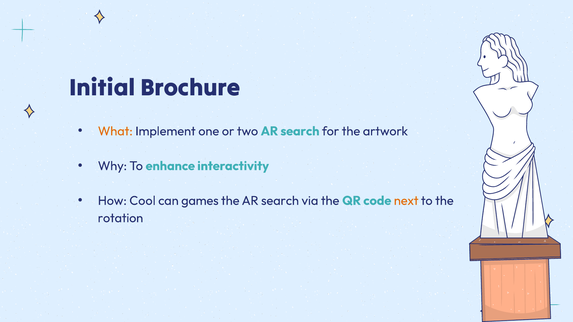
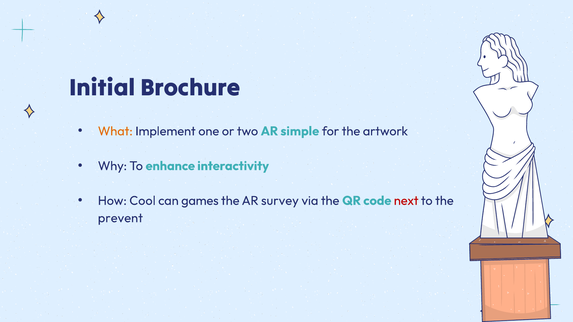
two AR search: search -> simple
the AR search: search -> survey
next colour: orange -> red
rotation: rotation -> prevent
